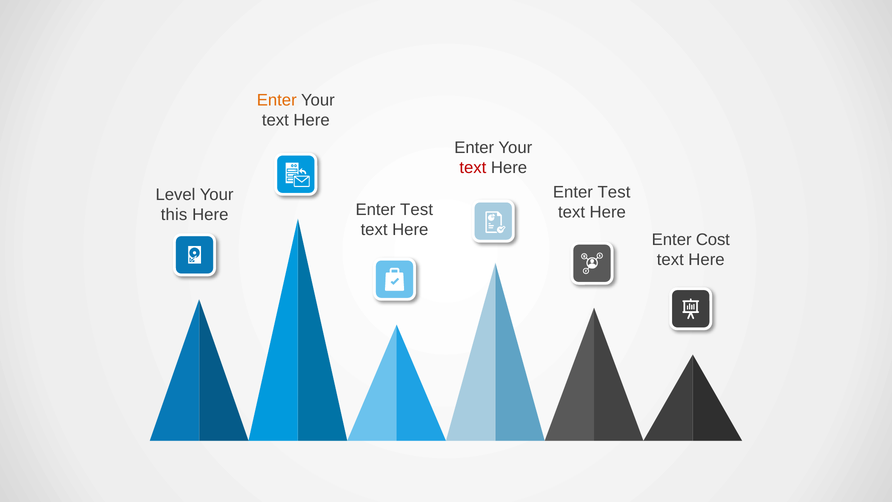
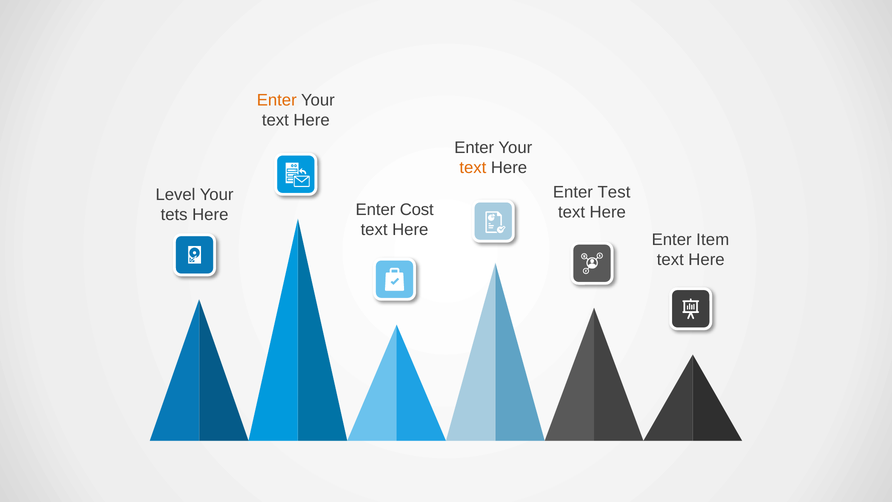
text at (473, 168) colour: red -> orange
Test at (417, 209): Test -> Cost
this: this -> tets
Cost: Cost -> Item
